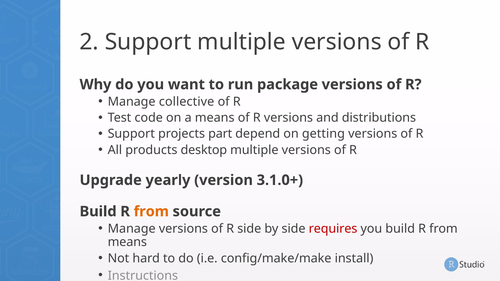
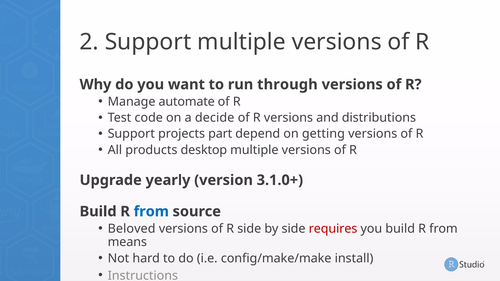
package: package -> through
collective: collective -> automate
a means: means -> decide
from at (151, 212) colour: orange -> blue
Manage at (132, 229): Manage -> Beloved
